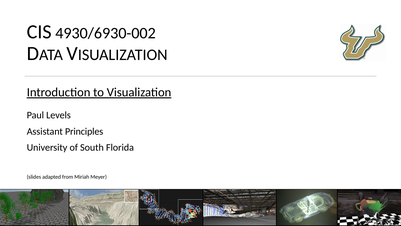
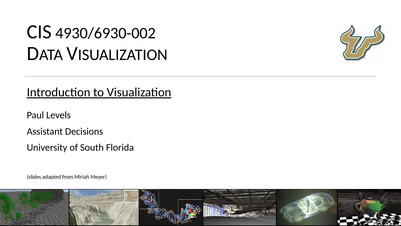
Principles: Principles -> Decisions
